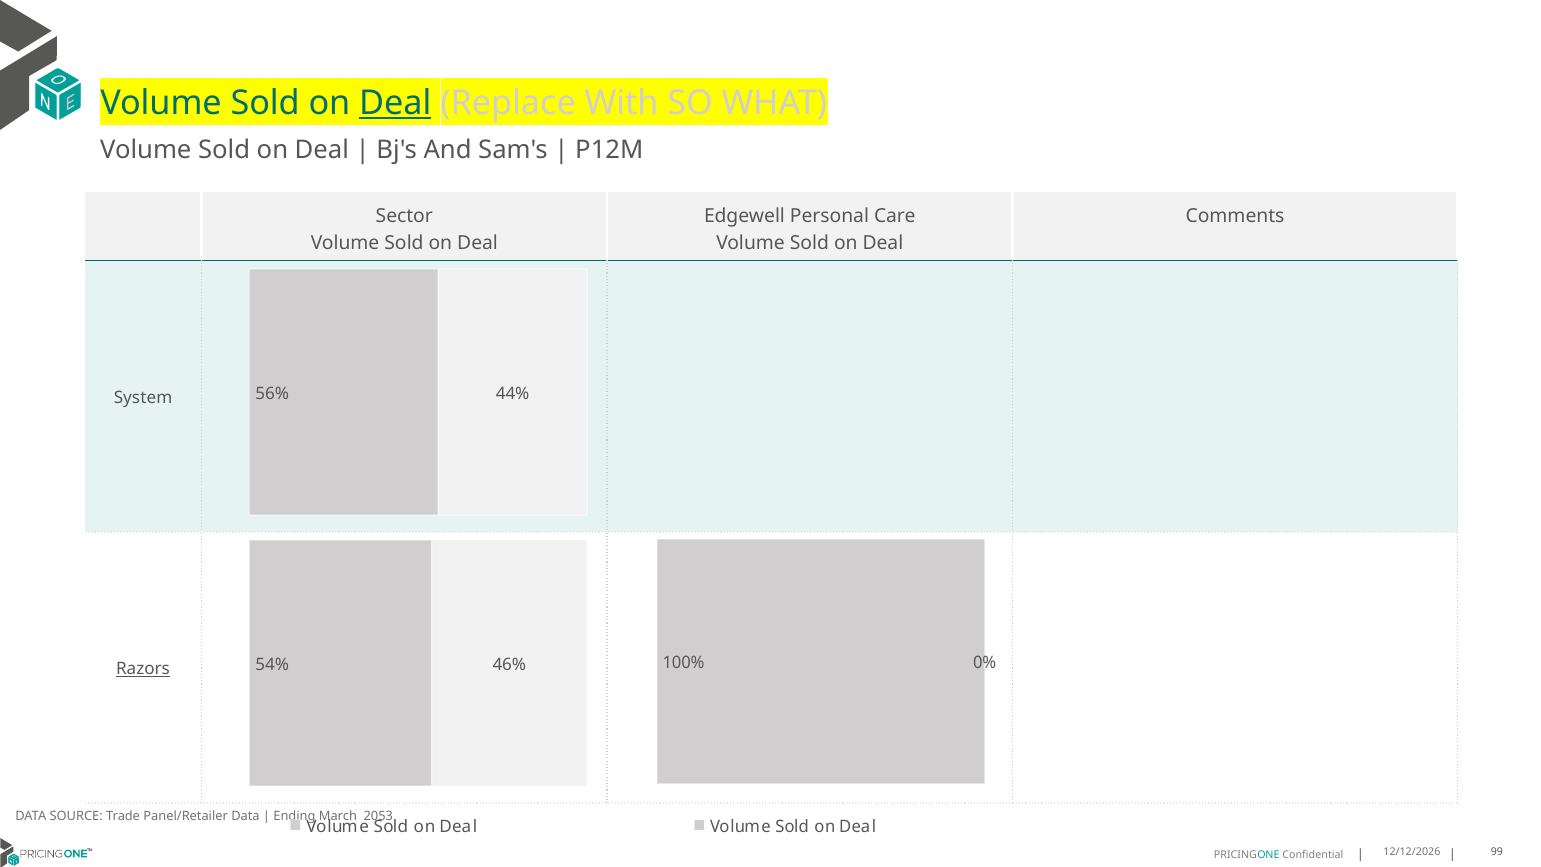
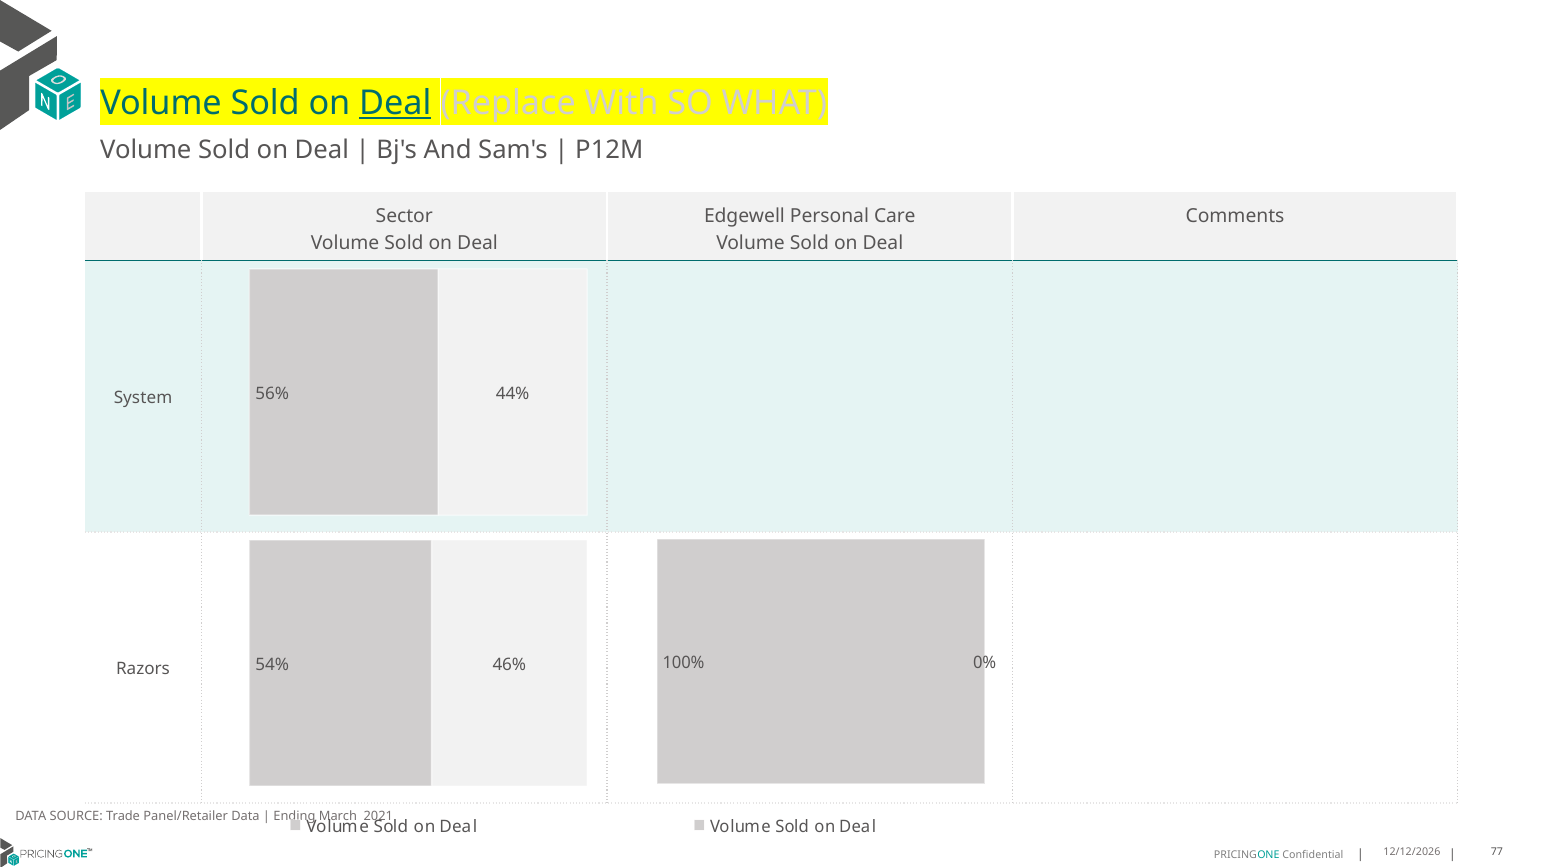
Razors underline: present -> none
2053: 2053 -> 2021
99: 99 -> 77
